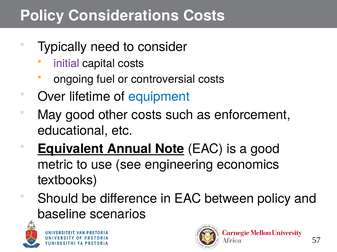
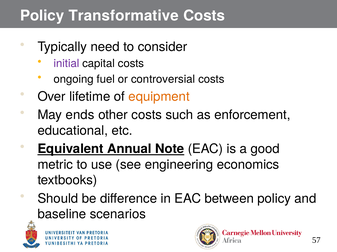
Considerations: Considerations -> Transformative
equipment colour: blue -> orange
May good: good -> ends
